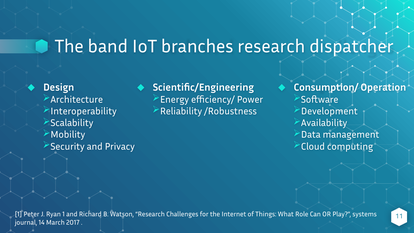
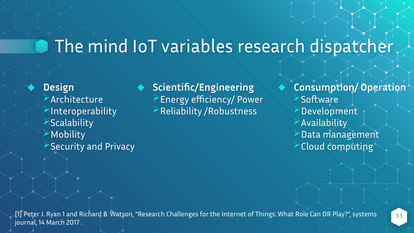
band: band -> mind
branches: branches -> variables
